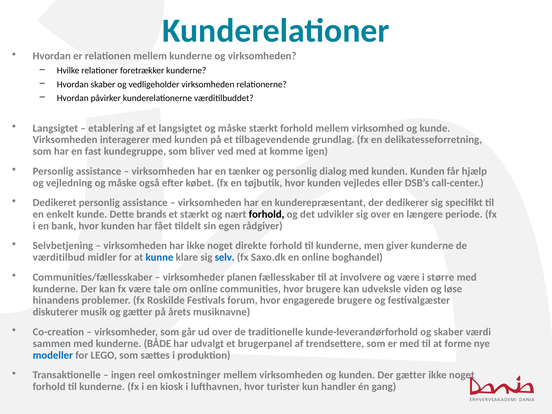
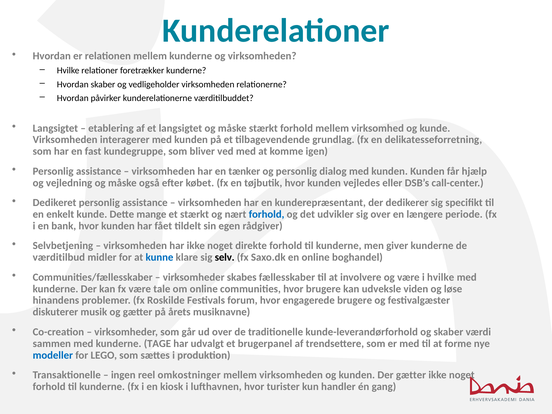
brands: brands -> mange
forhold at (267, 214) colour: black -> blue
selv colour: blue -> black
planen: planen -> skabes
i større: større -> hvilke
BÅDE: BÅDE -> TAGE
